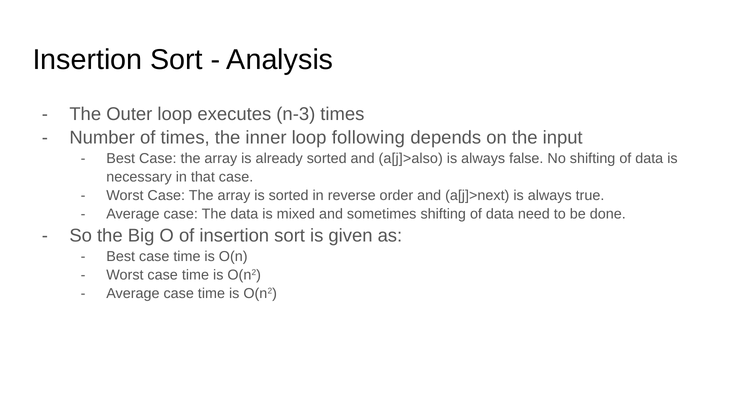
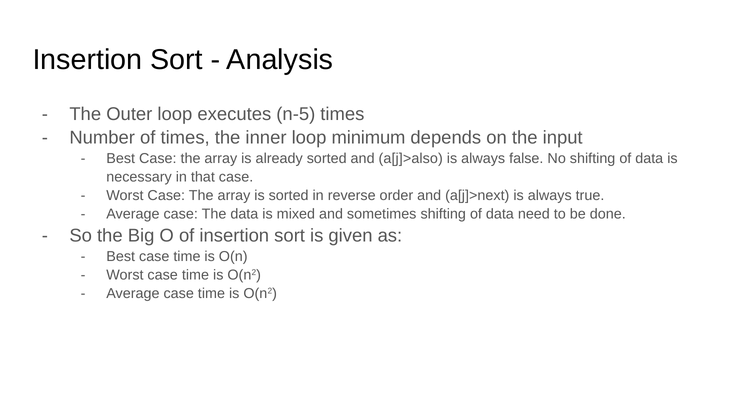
n-3: n-3 -> n-5
following: following -> minimum
